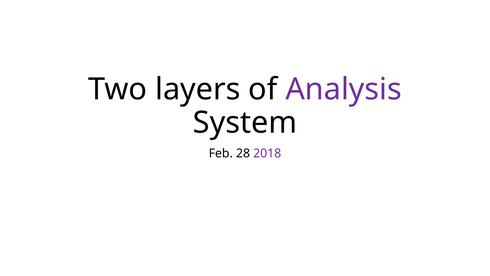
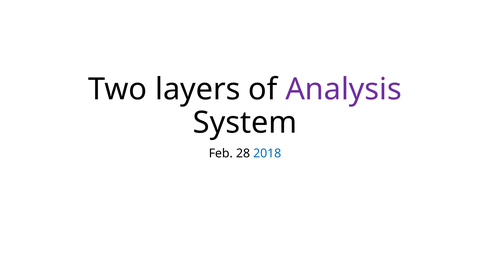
2018 colour: purple -> blue
